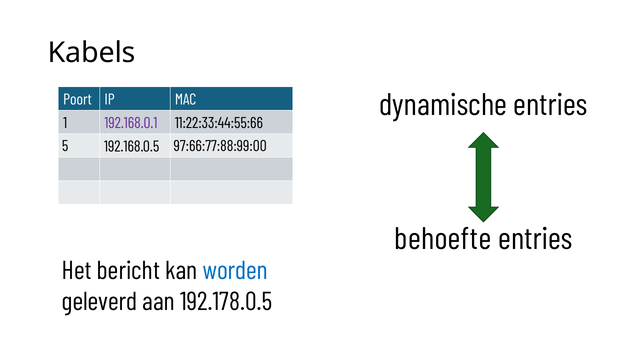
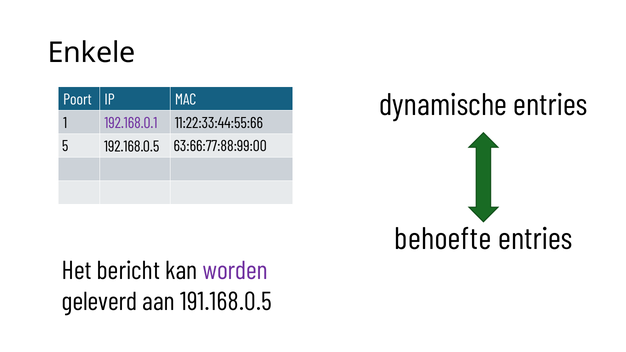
Kabels: Kabels -> Enkele
97:66:77:88:99:00: 97:66:77:88:99:00 -> 63:66:77:88:99:00
worden colour: blue -> purple
192.178.0.5: 192.178.0.5 -> 191.168.0.5
